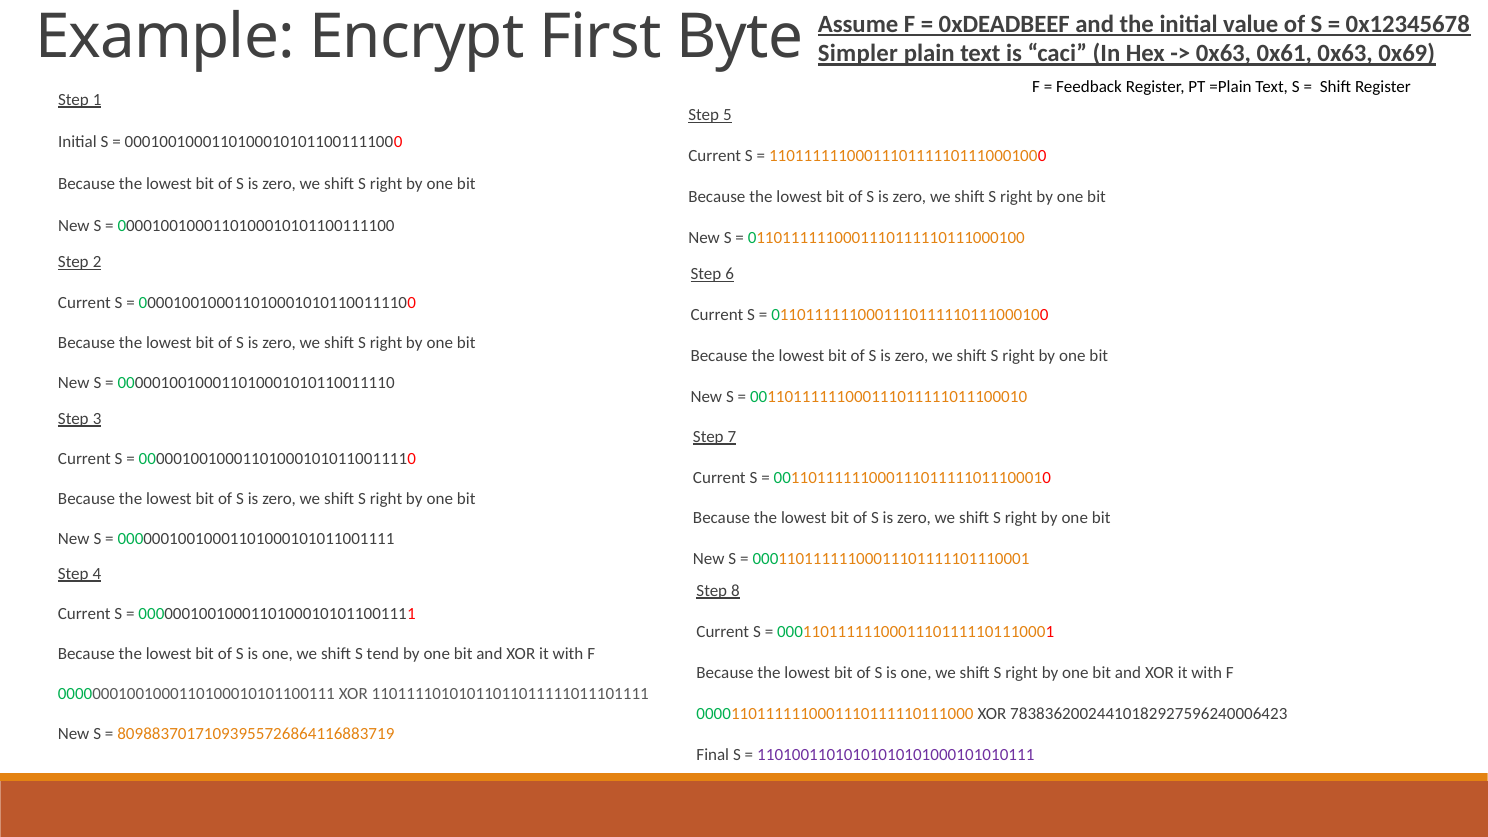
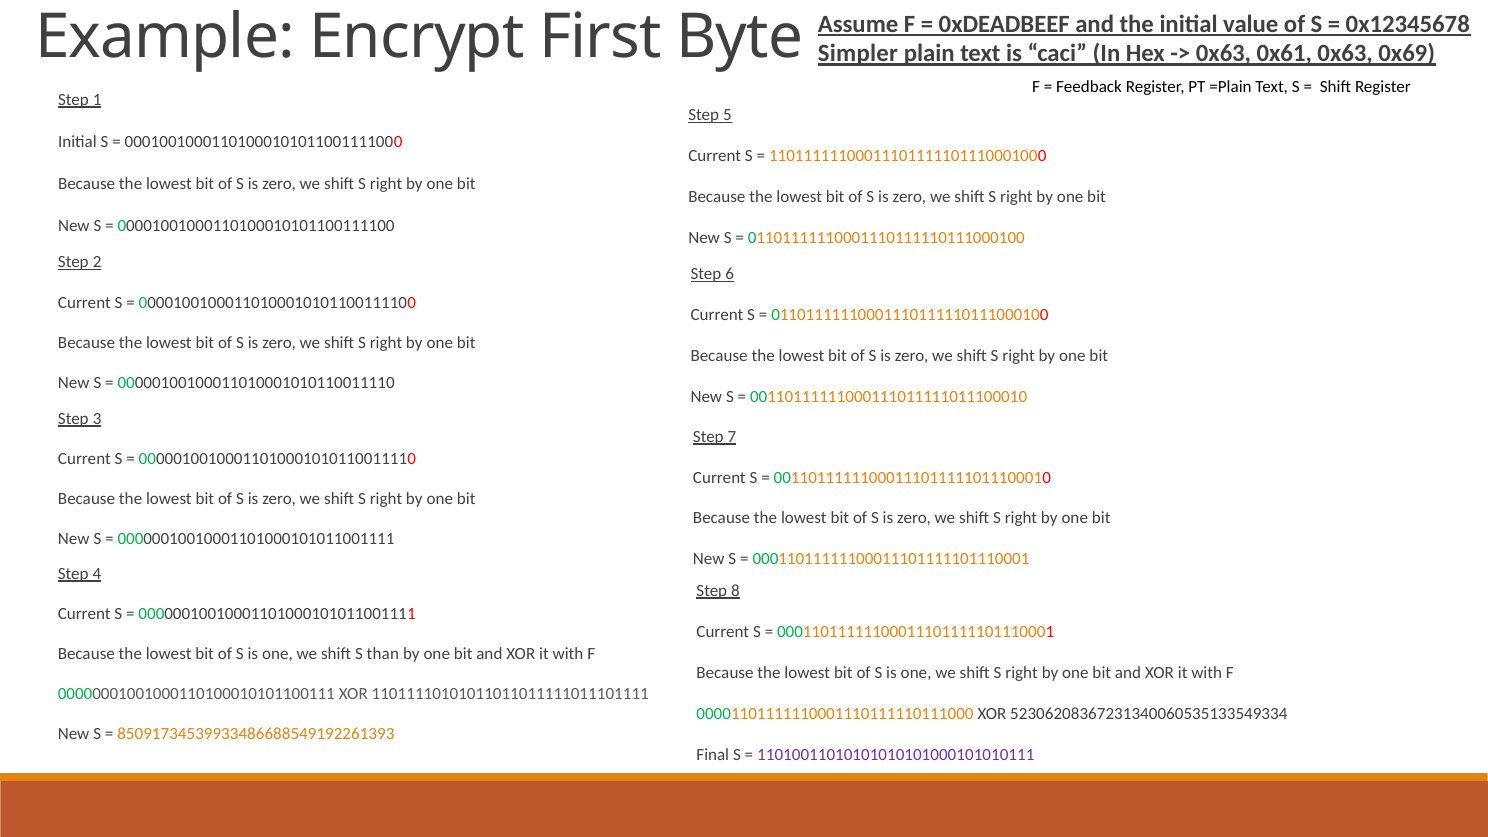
tend: tend -> than
78383620024410182927596240006423: 78383620024410182927596240006423 -> 52306208367231340060535133549334
80988370171093955726864116883719: 80988370171093955726864116883719 -> 85091734539933486688549192261393
